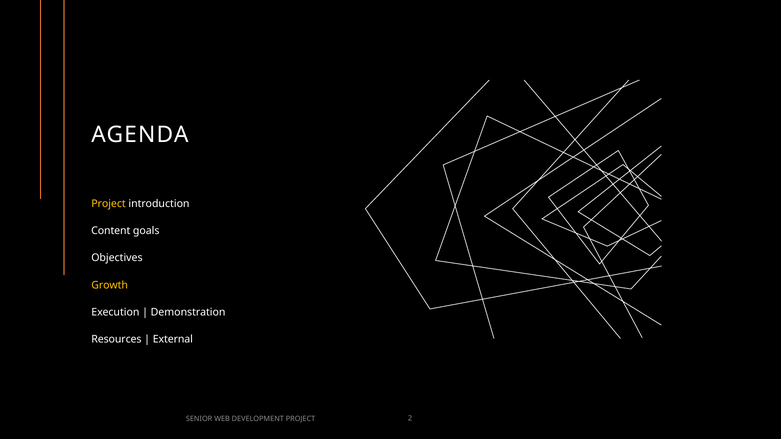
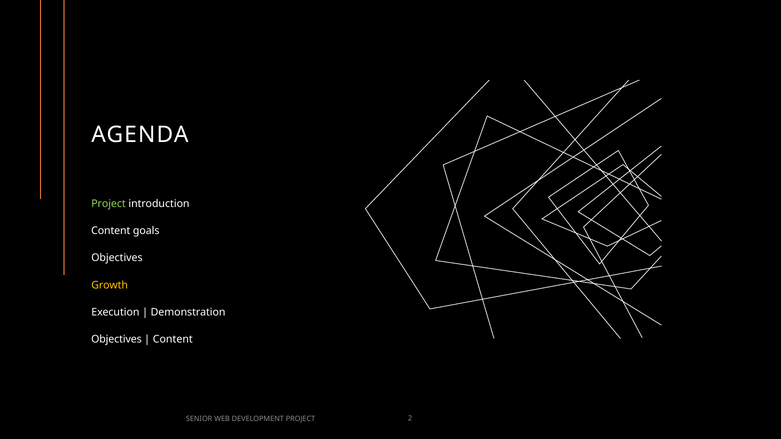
Project at (109, 204) colour: yellow -> light green
Resources at (116, 340): Resources -> Objectives
External at (173, 340): External -> Content
